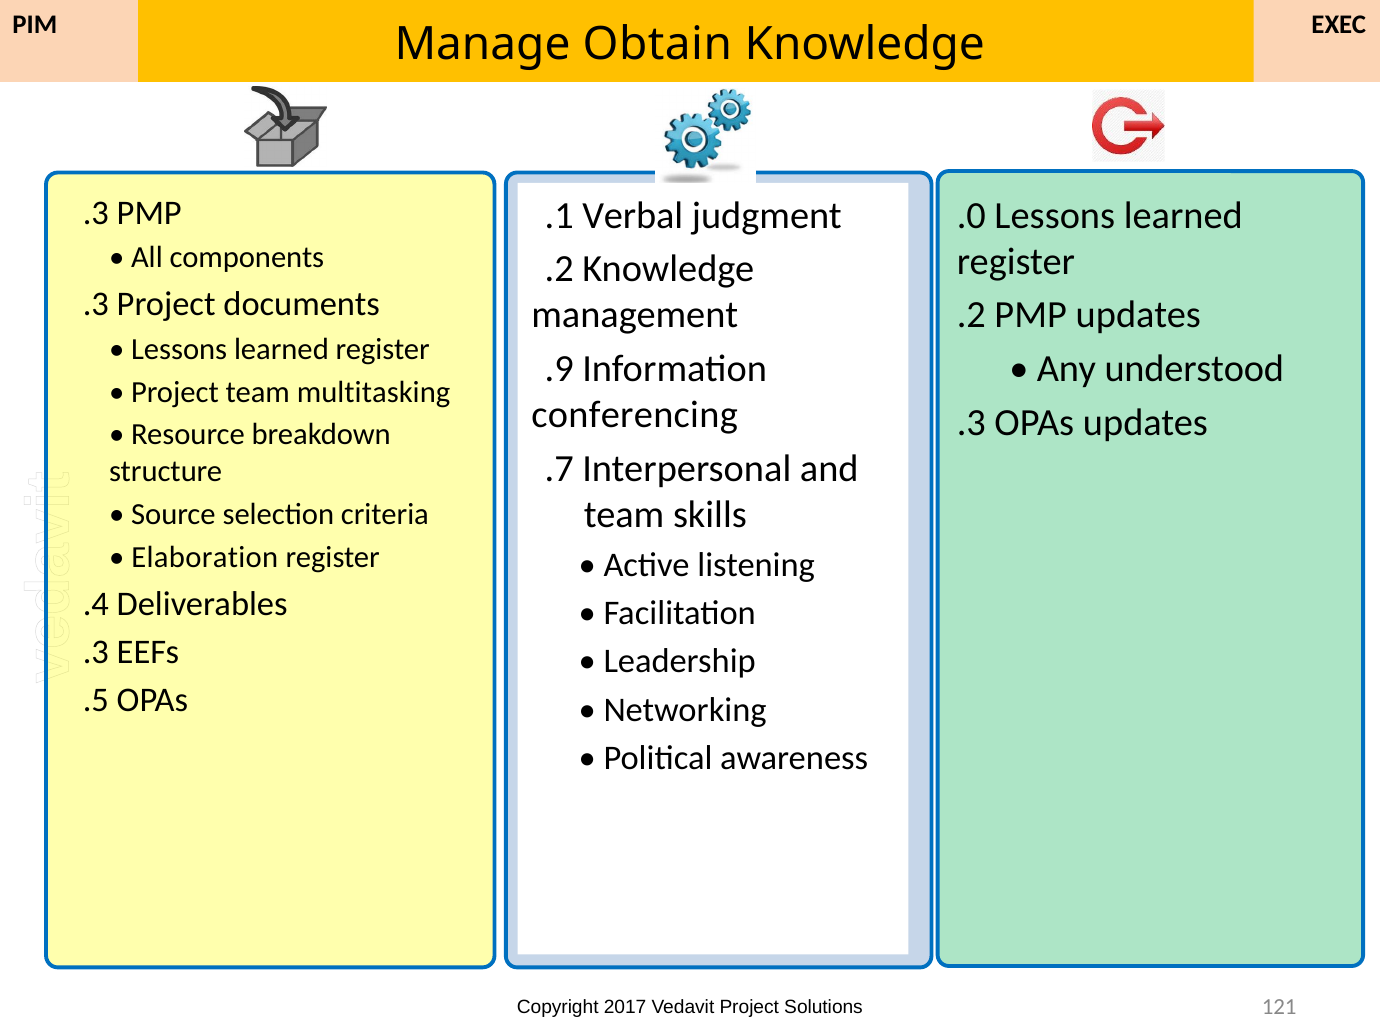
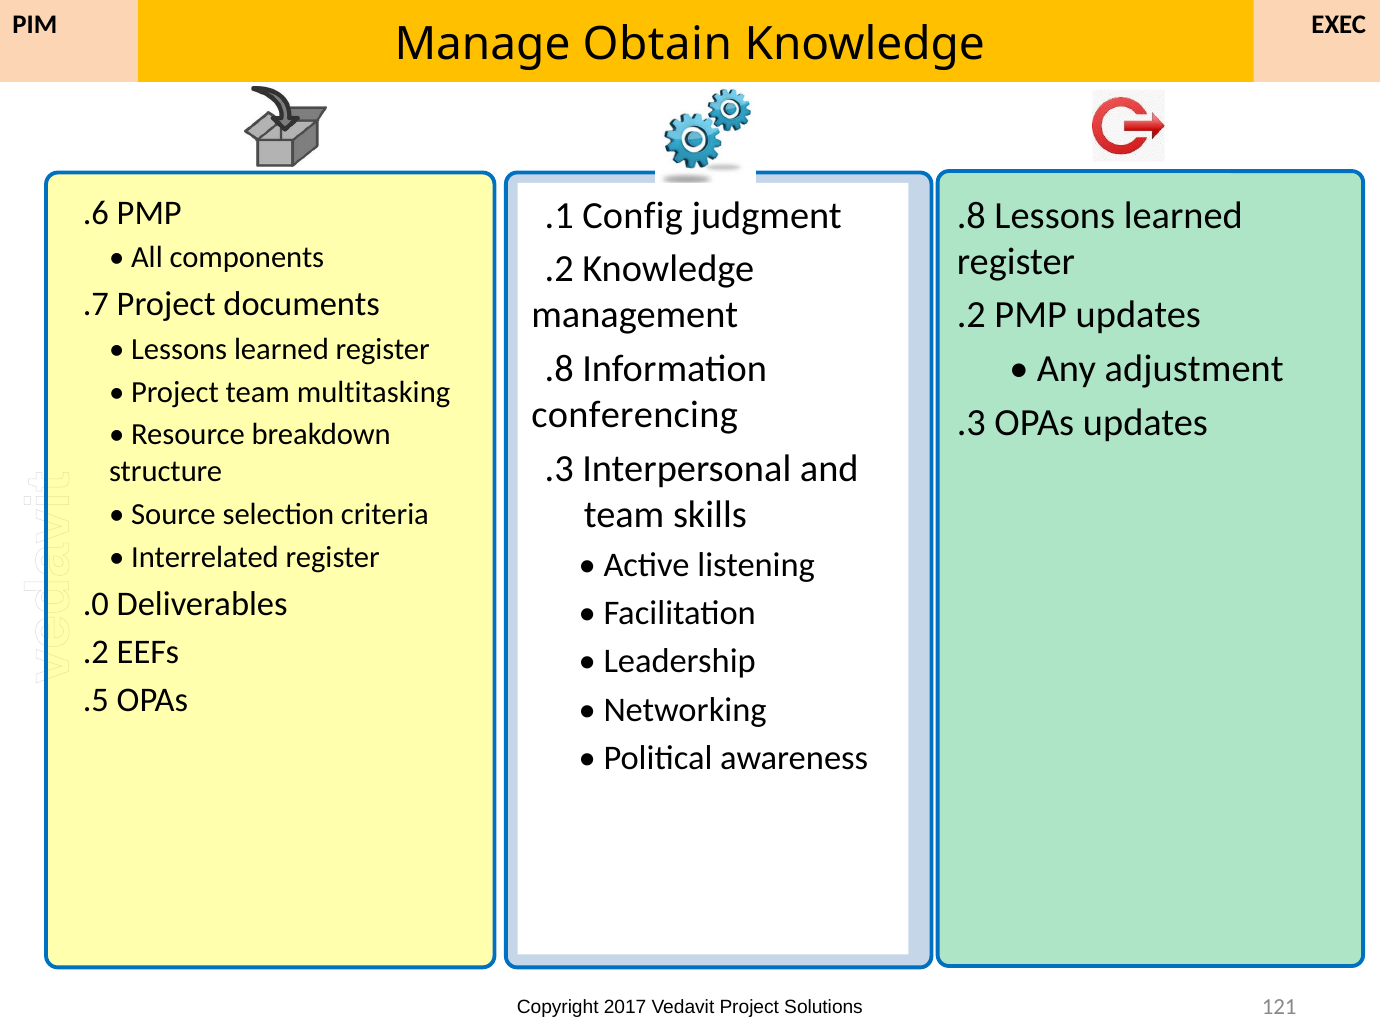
Verbal: Verbal -> Config
.3 at (96, 213): .3 -> .6
.0 at (971, 215): .0 -> .8
.3 at (96, 304): .3 -> .7
.9 at (559, 369): .9 -> .8
understood: understood -> adjustment
.7 at (559, 468): .7 -> .3
Elaboration: Elaboration -> Interrelated
.4: .4 -> .0
.3 at (96, 652): .3 -> .2
